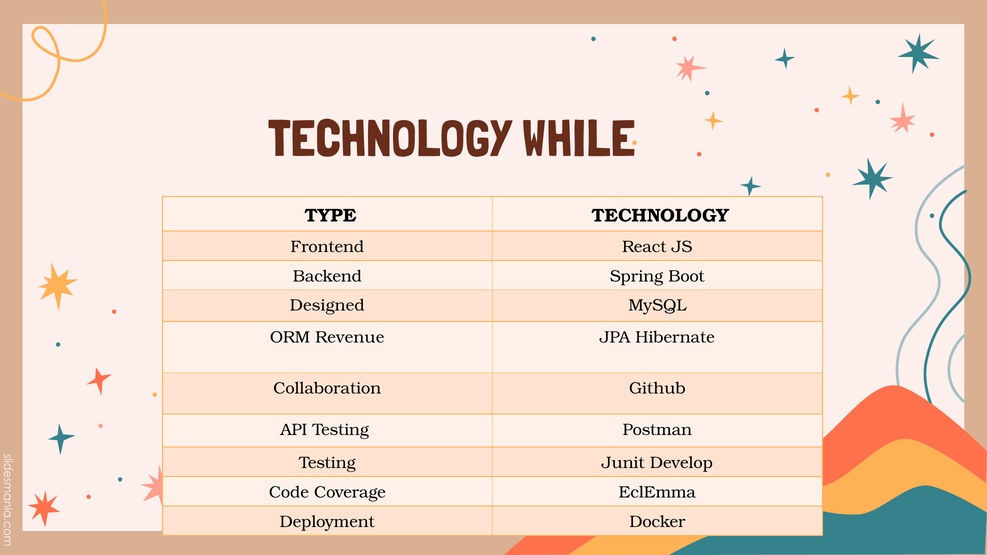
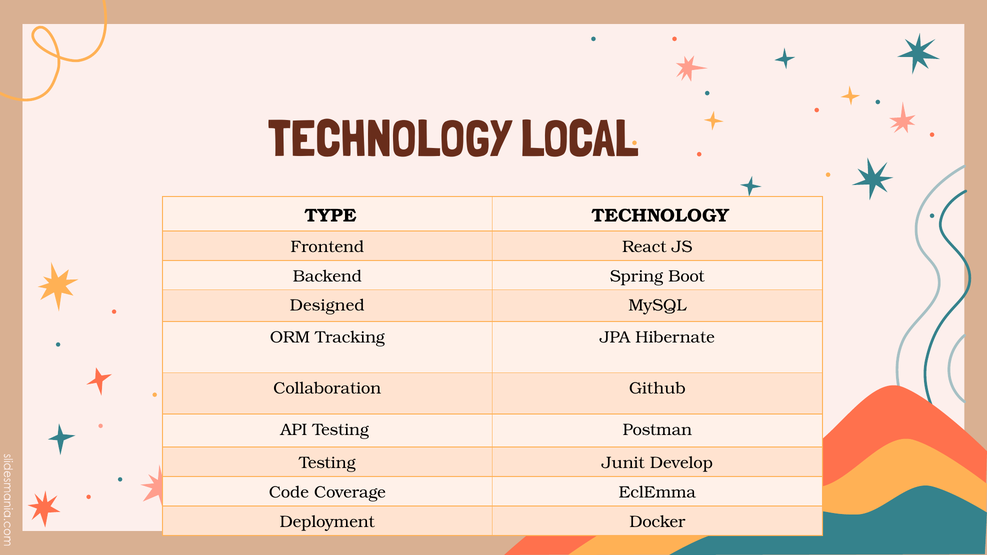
WHILE: WHILE -> LOCAL
Revenue: Revenue -> Tracking
